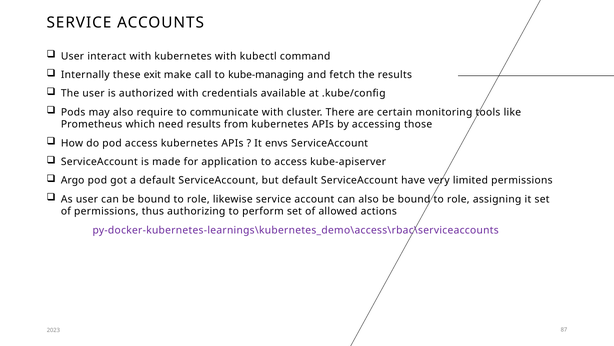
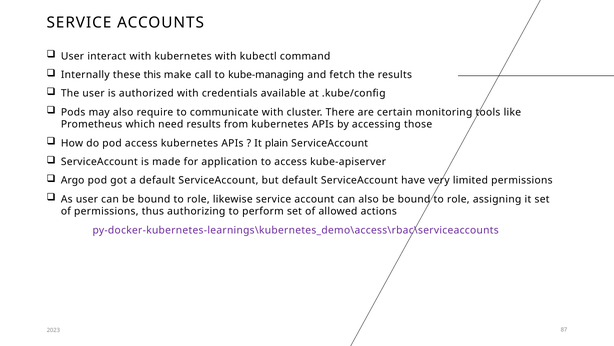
exit: exit -> this
envs: envs -> plain
